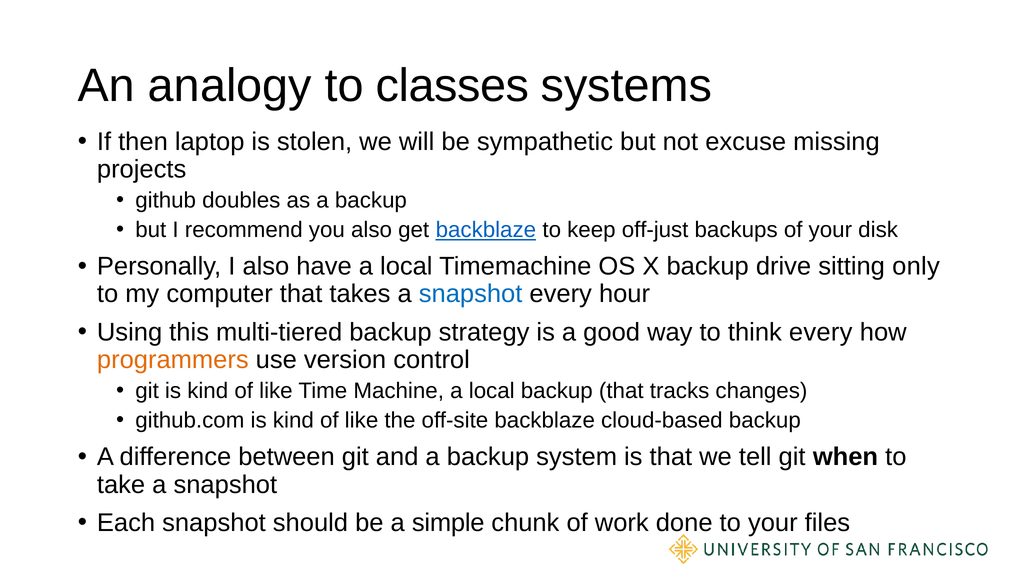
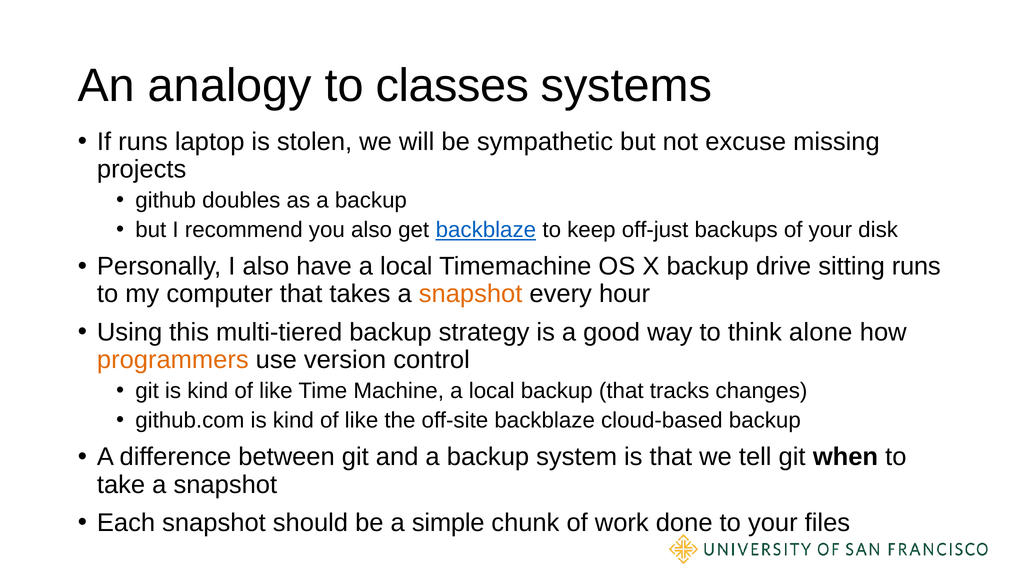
If then: then -> runs
sitting only: only -> runs
snapshot at (471, 294) colour: blue -> orange
think every: every -> alone
